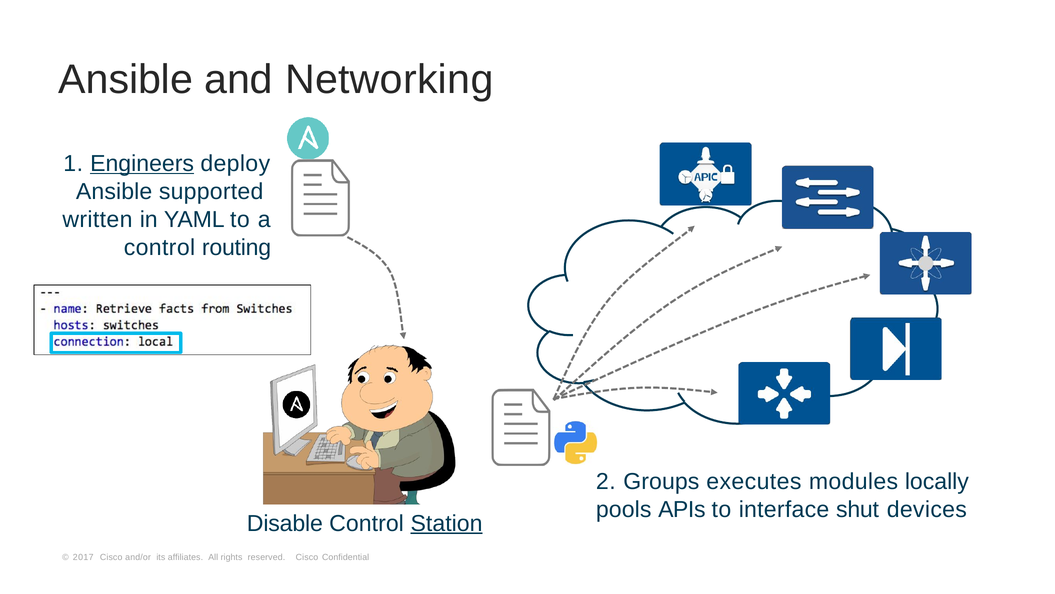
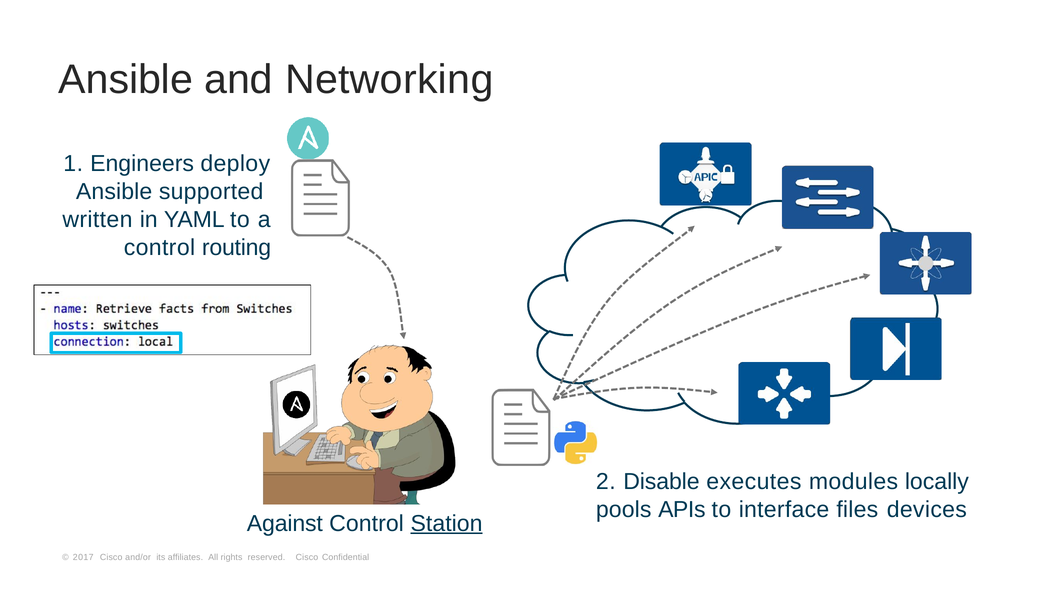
Engineers underline: present -> none
Groups: Groups -> Disable
shut: shut -> files
Disable: Disable -> Against
